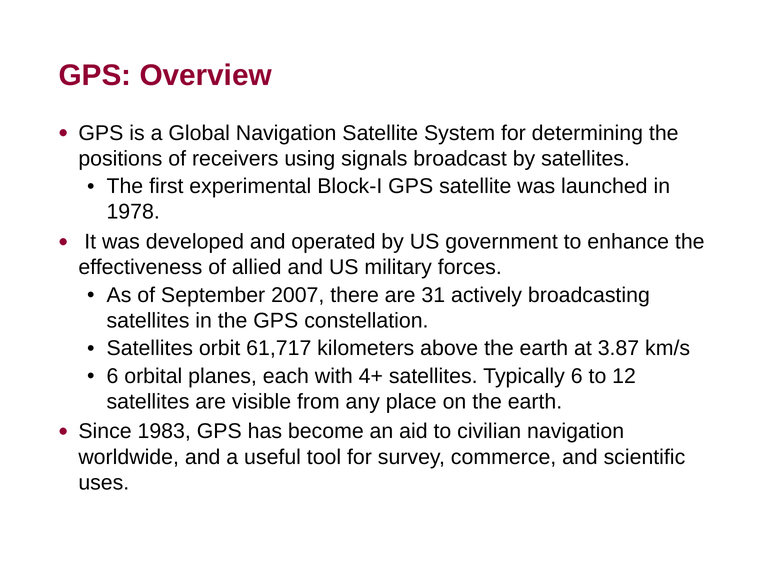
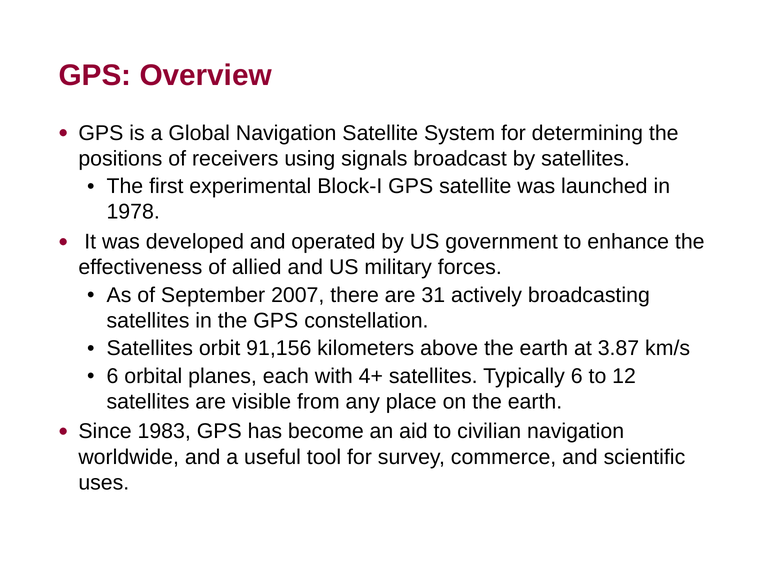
61,717: 61,717 -> 91,156
